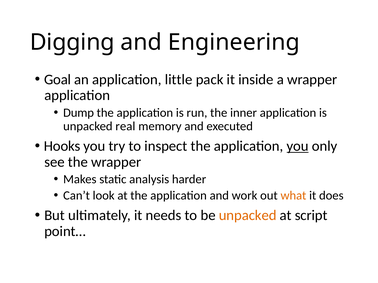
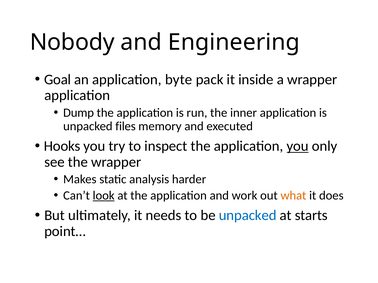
Digging: Digging -> Nobody
little: little -> byte
real: real -> files
look underline: none -> present
unpacked at (248, 216) colour: orange -> blue
script: script -> starts
